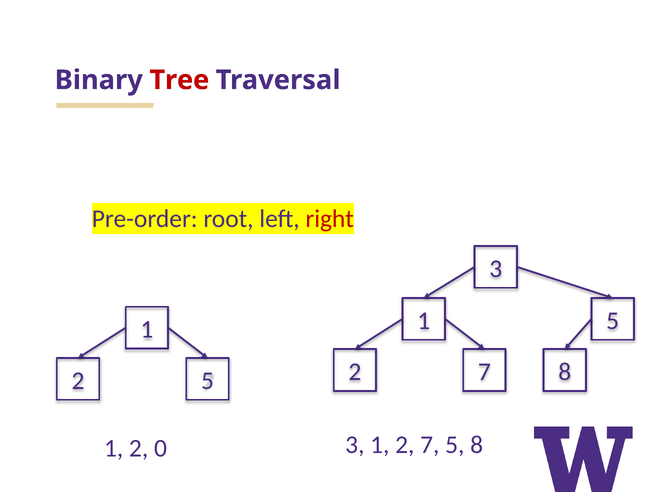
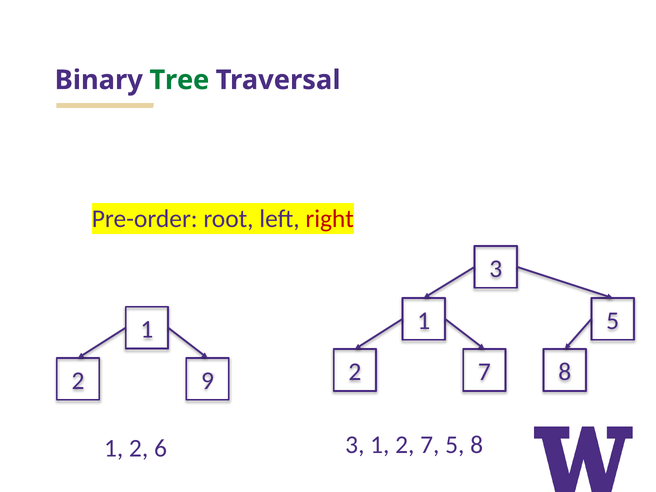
Tree colour: red -> green
2 5: 5 -> 9
0: 0 -> 6
